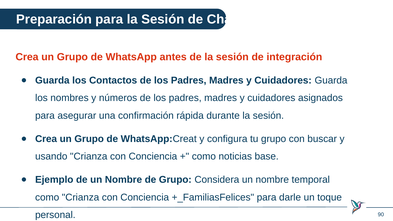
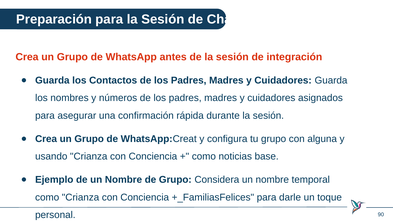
buscar: buscar -> alguna
